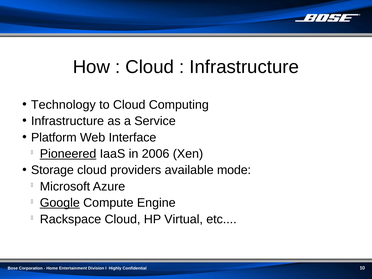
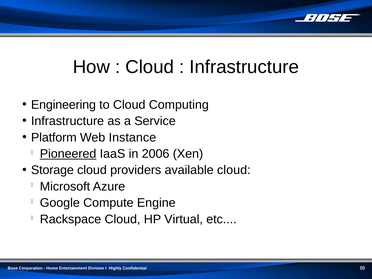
Technology: Technology -> Engineering
Interface: Interface -> Instance
available mode: mode -> cloud
Google underline: present -> none
